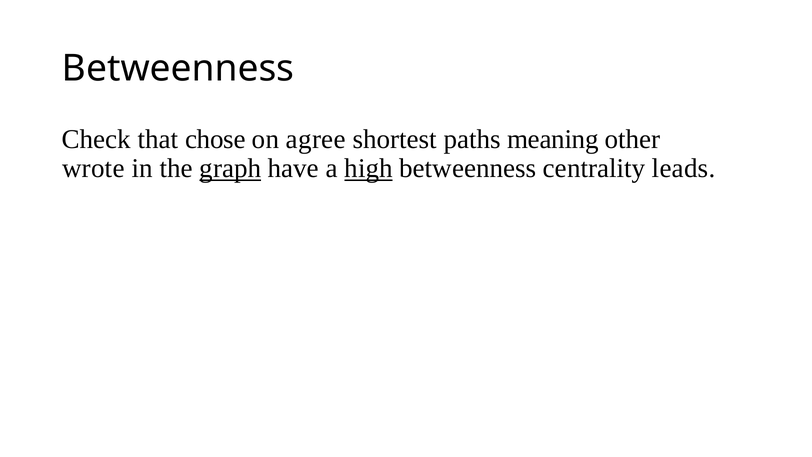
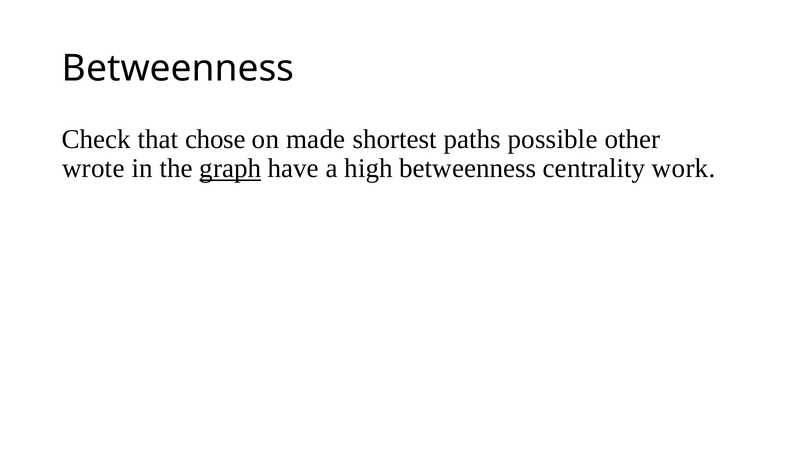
agree: agree -> made
meaning: meaning -> possible
high underline: present -> none
leads: leads -> work
